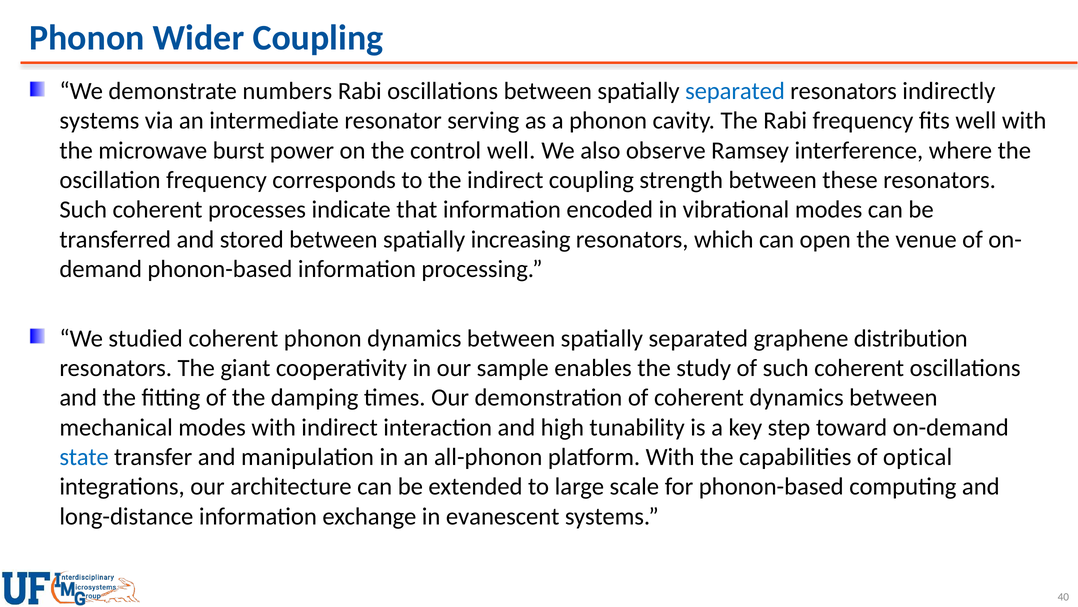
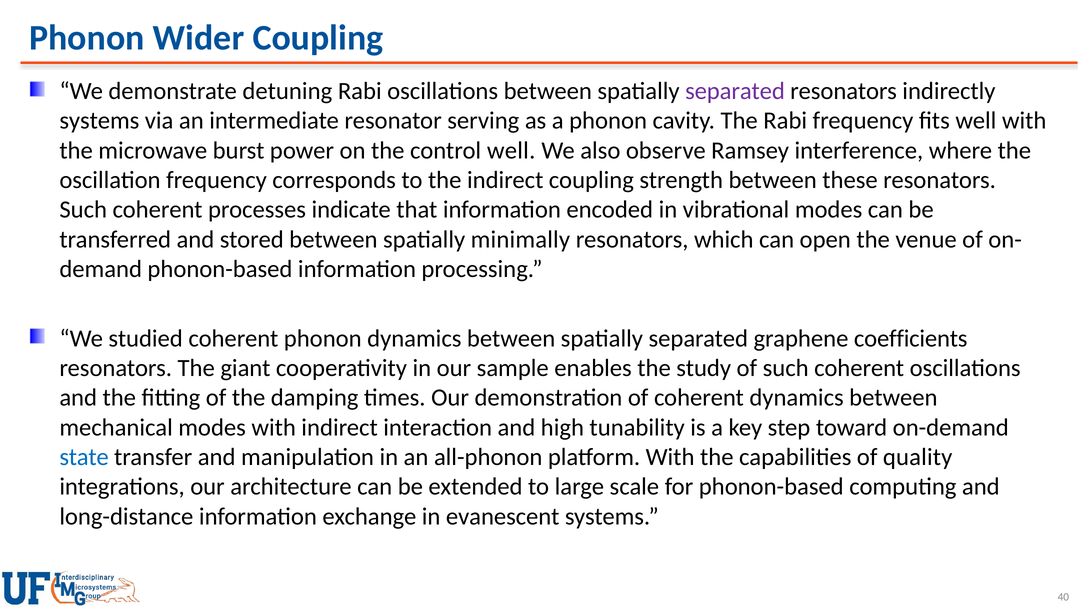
numbers: numbers -> detuning
separated at (735, 91) colour: blue -> purple
increasing: increasing -> minimally
distribution: distribution -> coefficients
optical: optical -> quality
